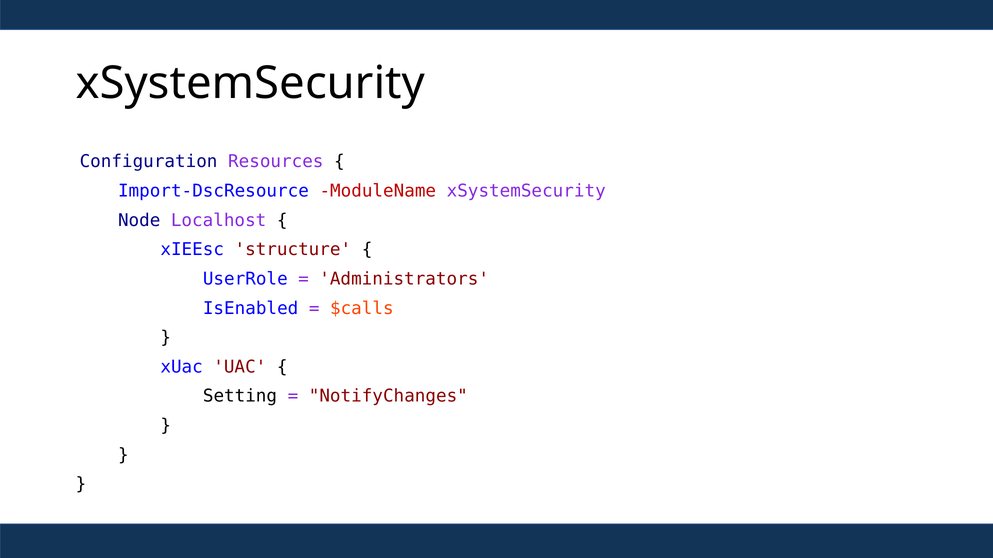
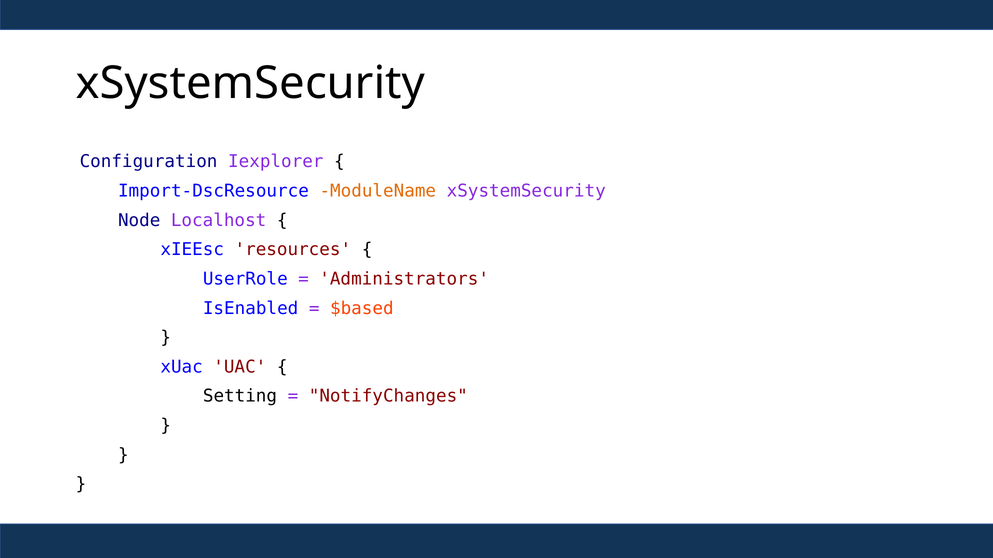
Resources: Resources -> Iexplorer
ModuleName colour: red -> orange
structure: structure -> resources
$calls: $calls -> $based
